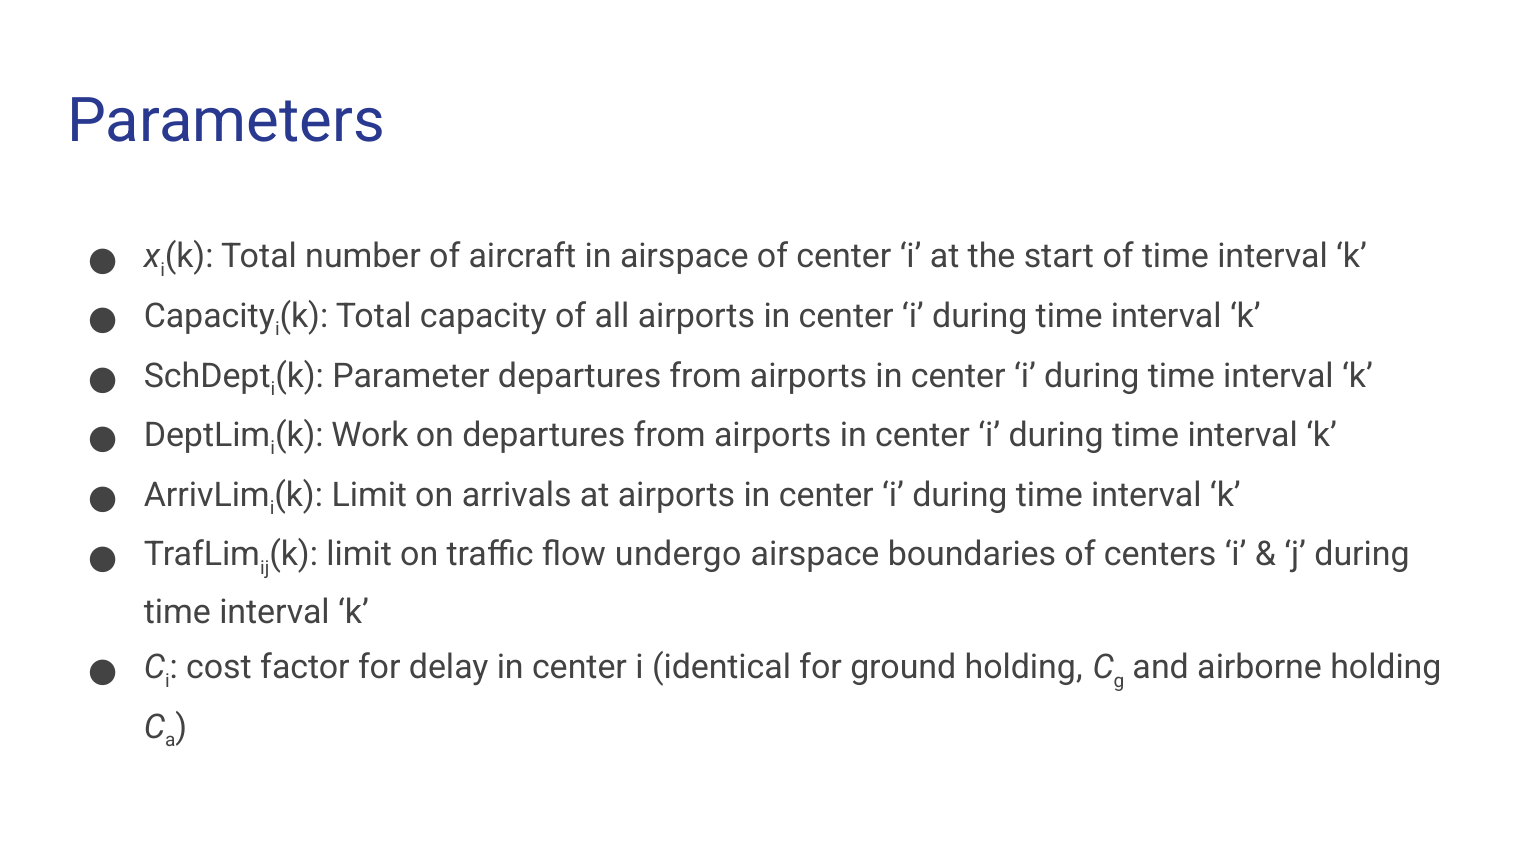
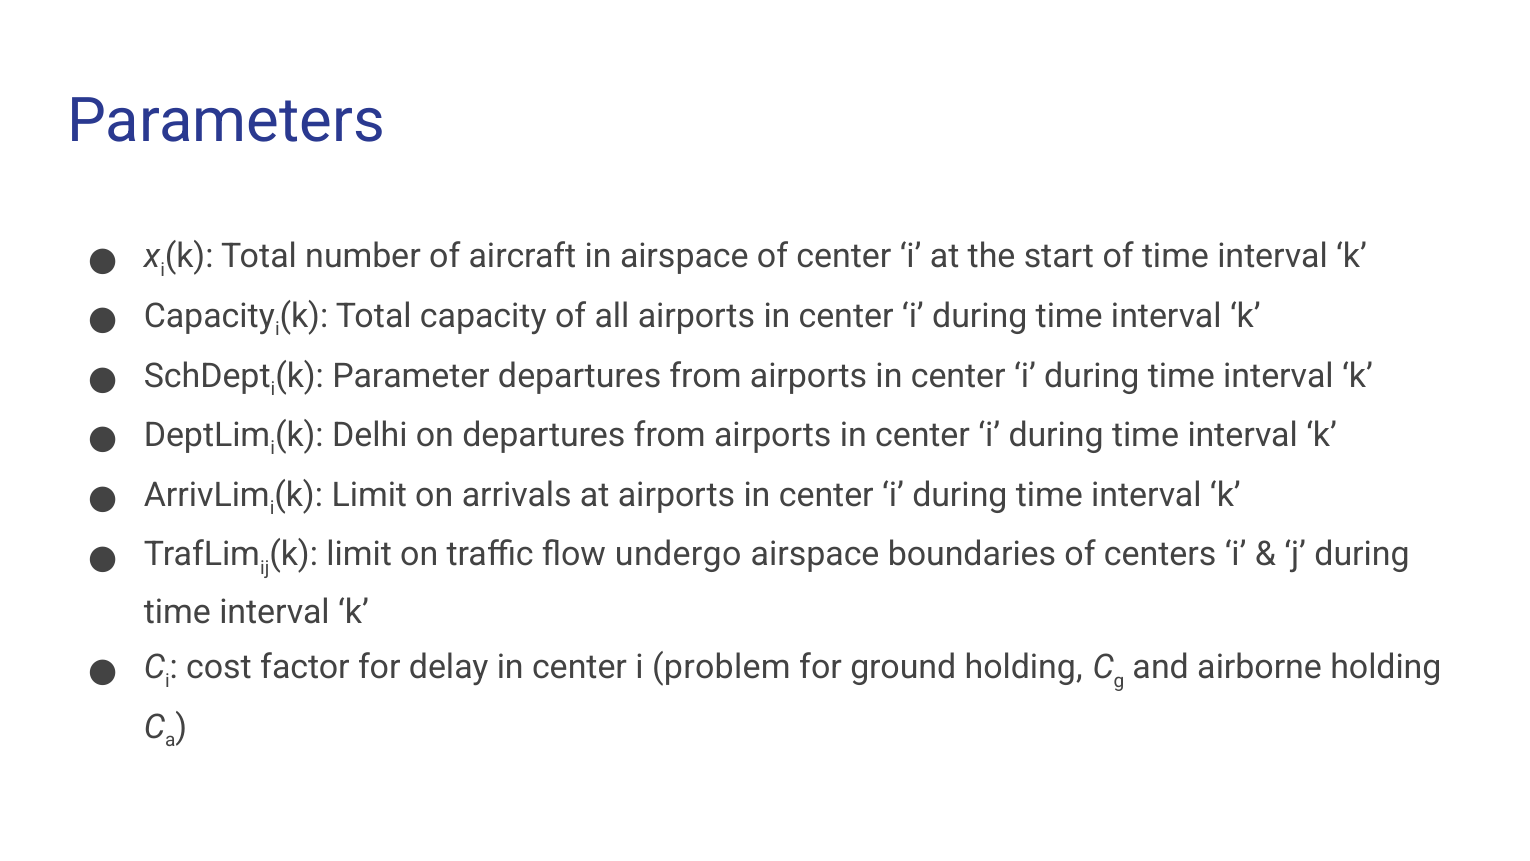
Work: Work -> Delhi
identical: identical -> problem
